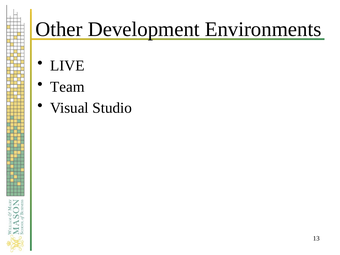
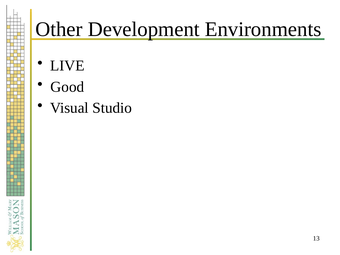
Team: Team -> Good
